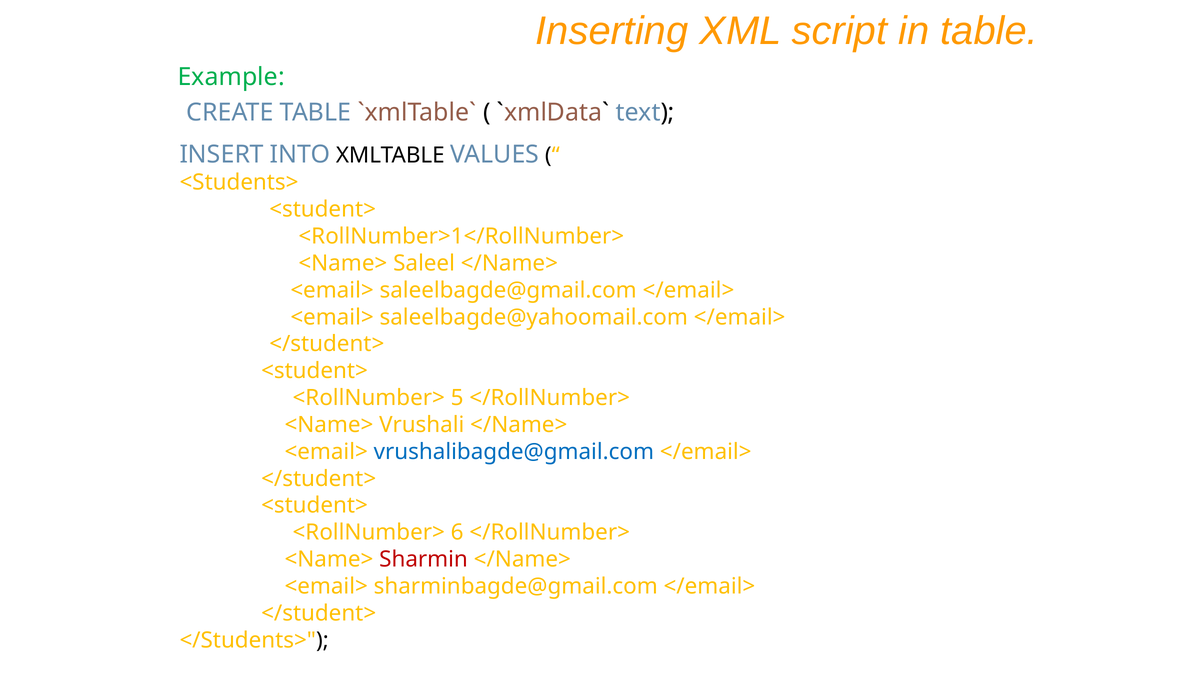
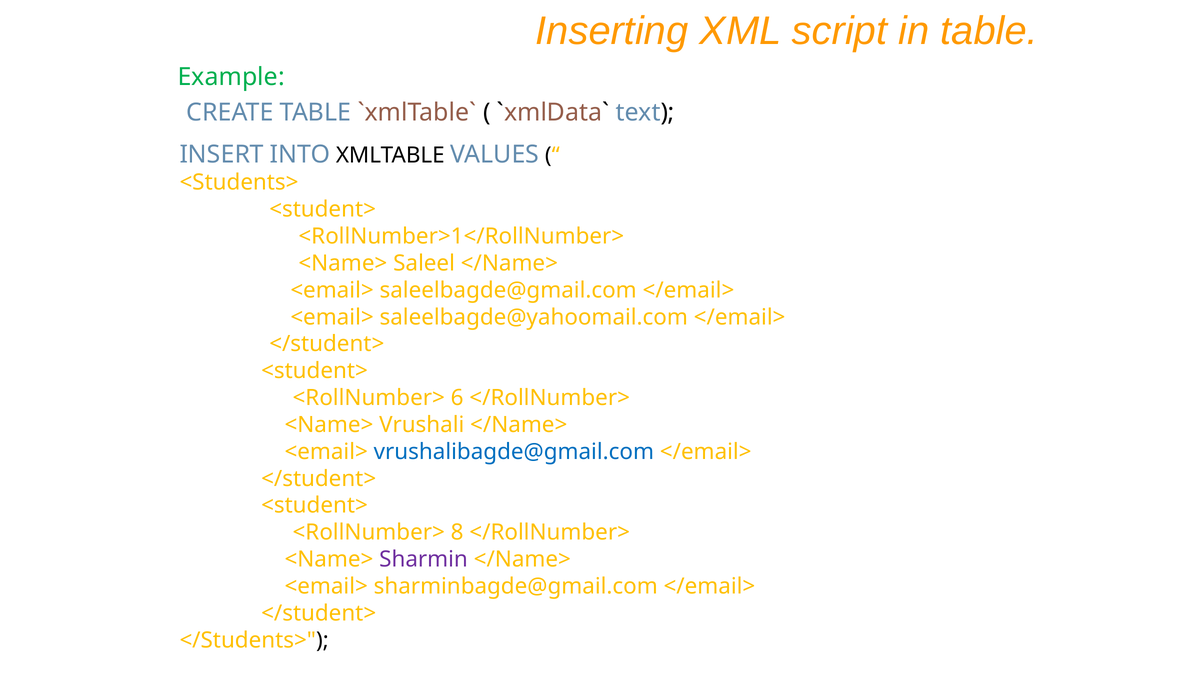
5: 5 -> 6
6: 6 -> 8
Sharmin colour: red -> purple
